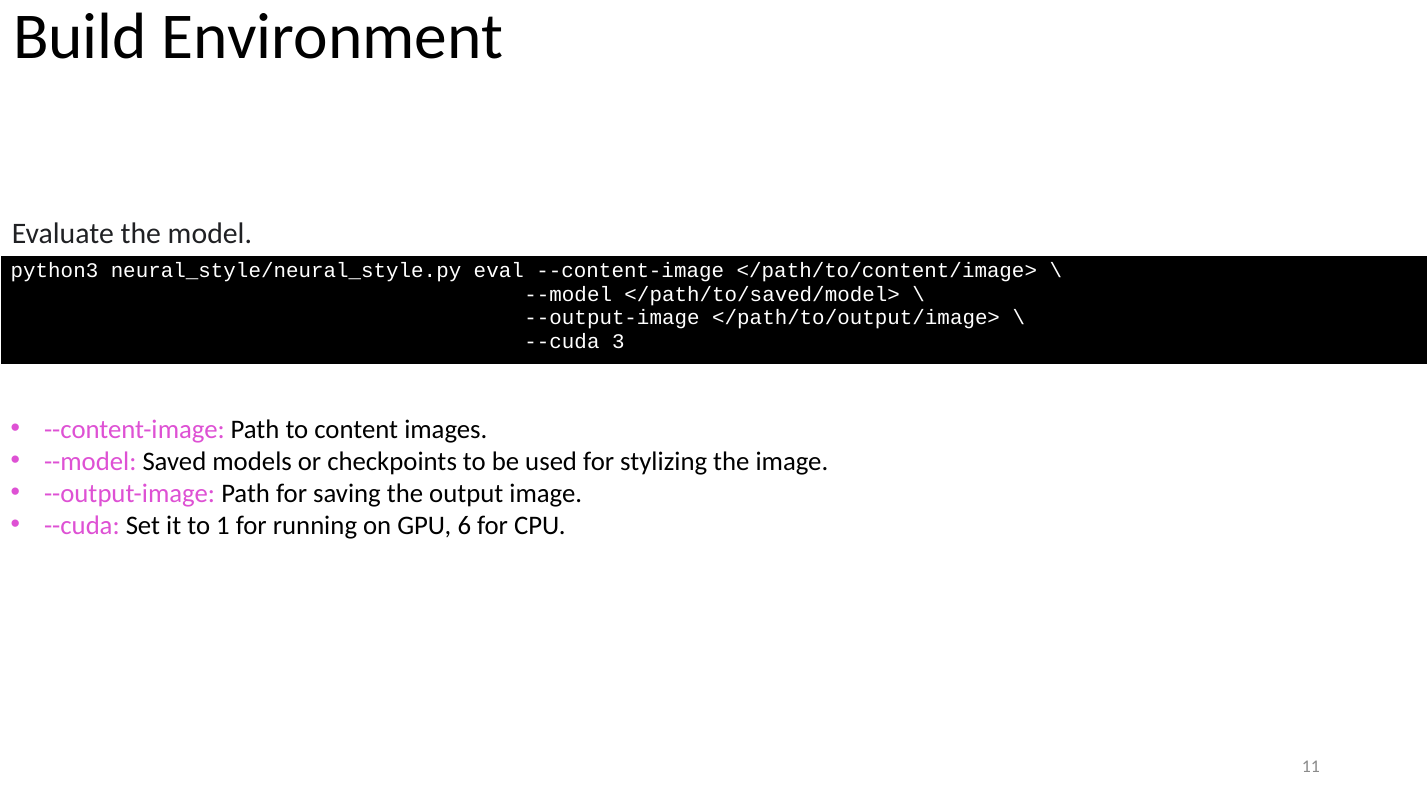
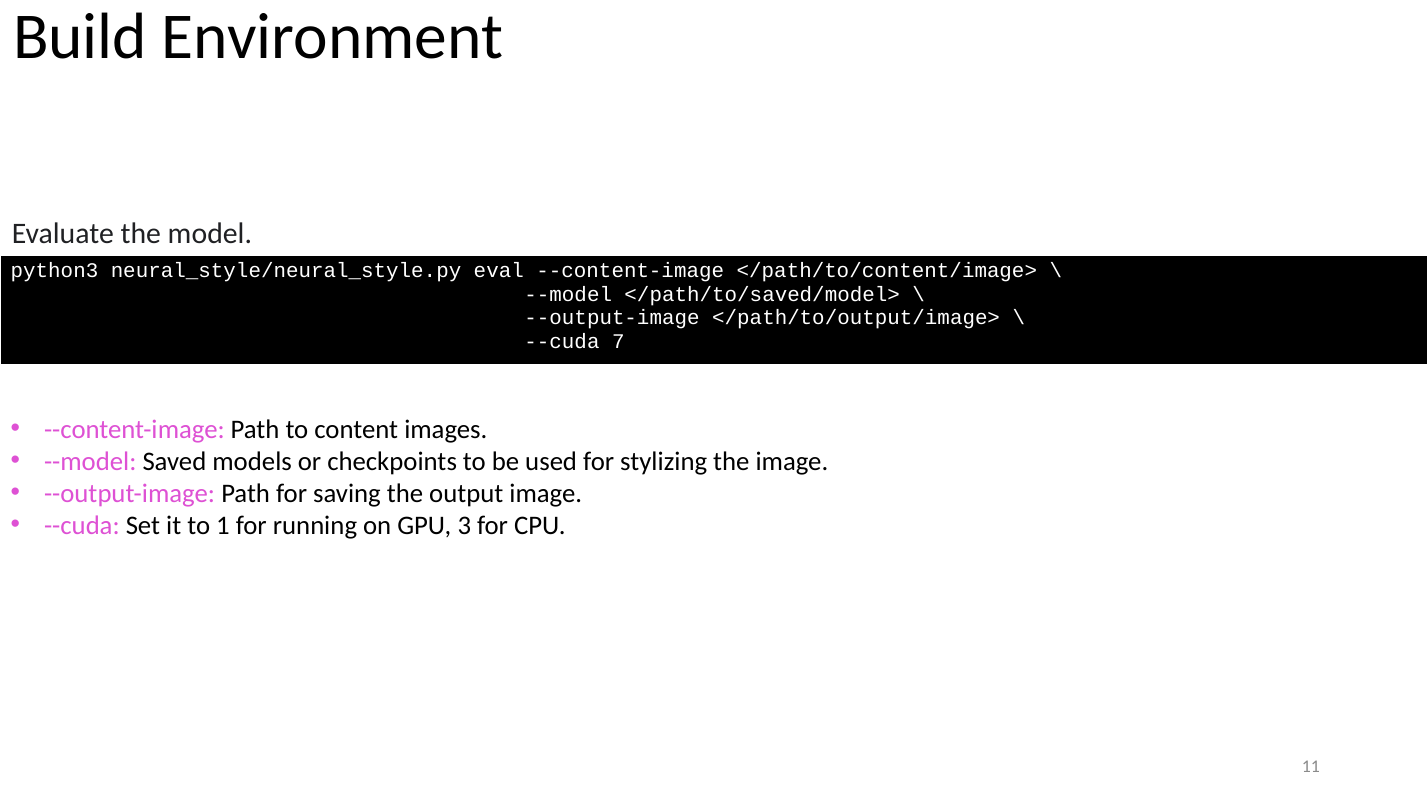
3: 3 -> 7
6: 6 -> 3
